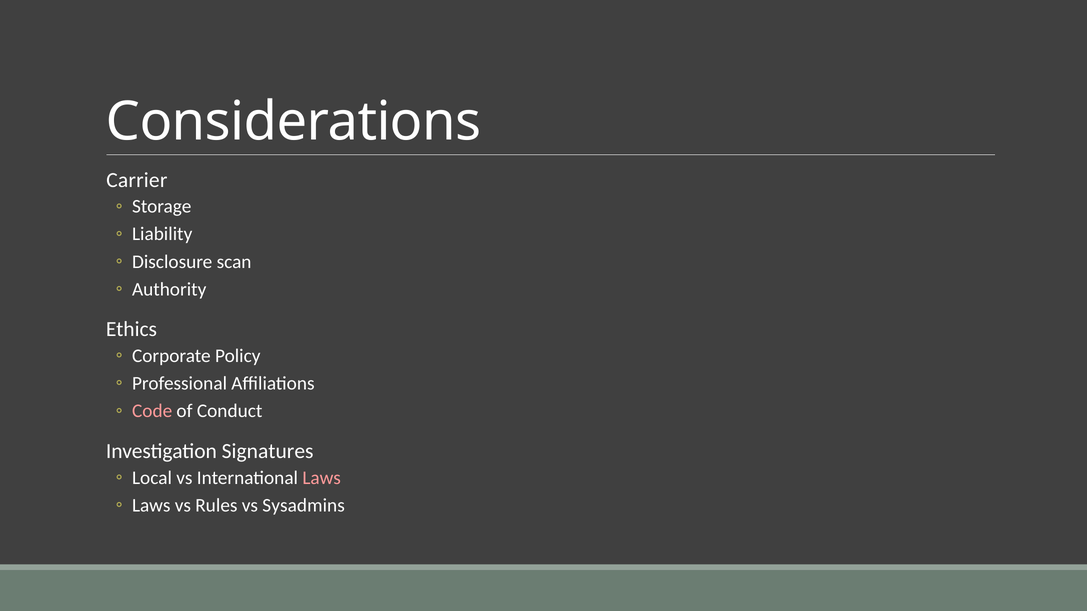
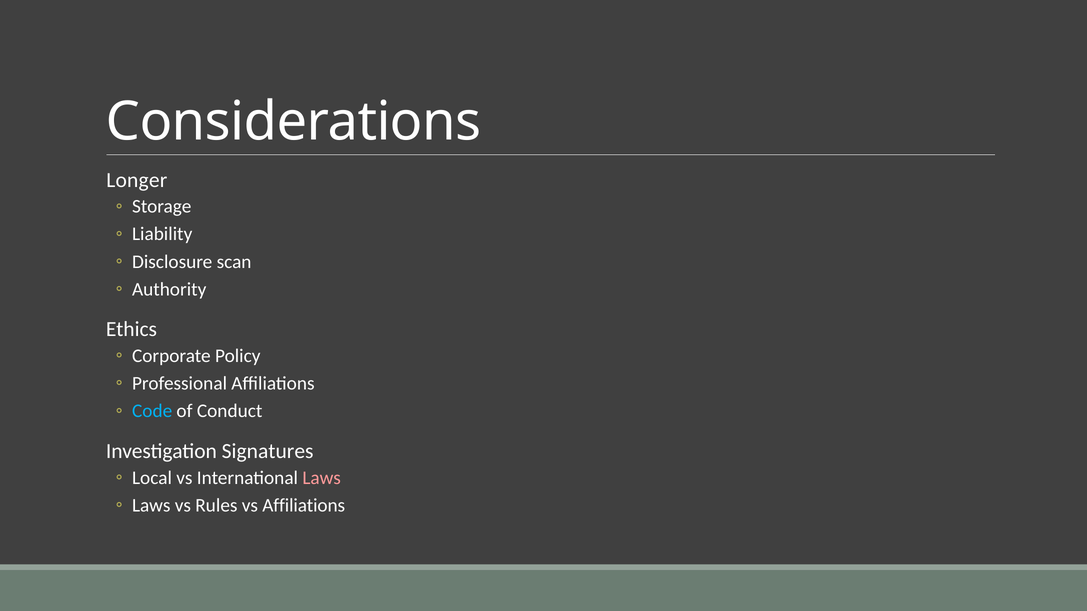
Carrier: Carrier -> Longer
Code colour: pink -> light blue
vs Sysadmins: Sysadmins -> Affiliations
